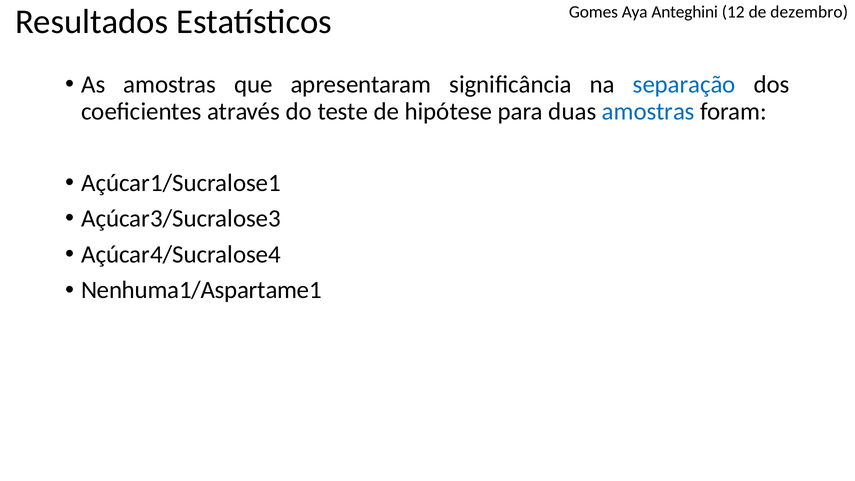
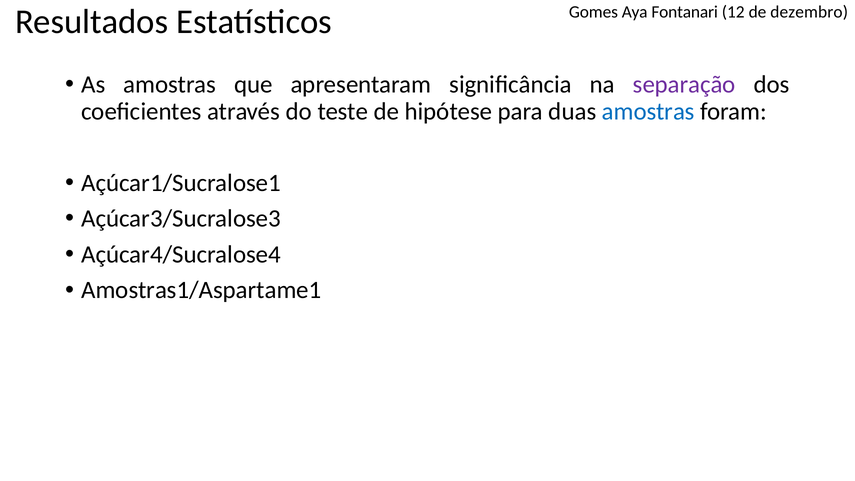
Anteghini: Anteghini -> Fontanari
separação colour: blue -> purple
Nenhuma1/Aspartame1: Nenhuma1/Aspartame1 -> Amostras1/Aspartame1
